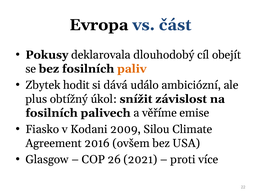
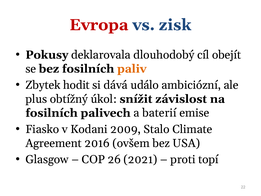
Evropa colour: black -> red
část: část -> zisk
věříme: věříme -> baterií
Silou: Silou -> Stalo
více: více -> topí
